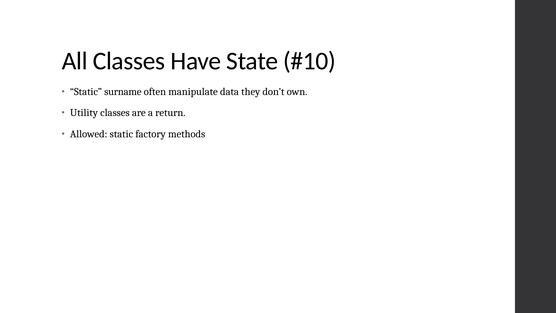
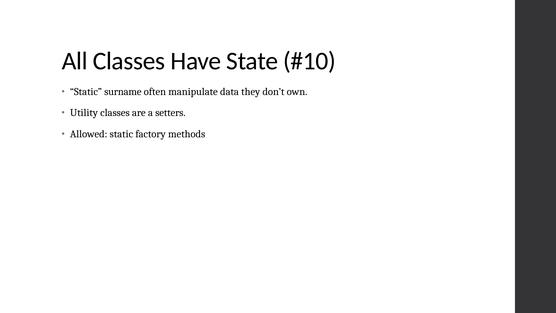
return: return -> setters
